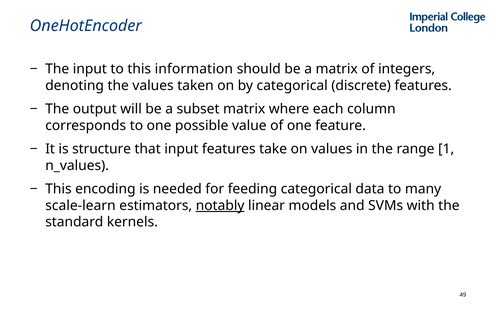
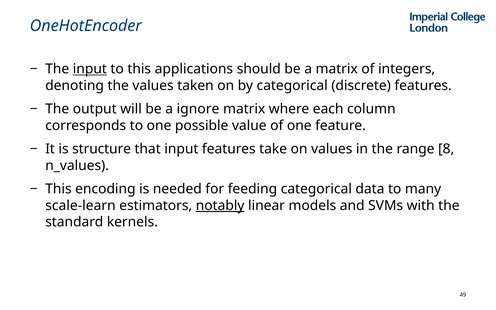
input at (90, 69) underline: none -> present
information: information -> applications
subset: subset -> ignore
1: 1 -> 8
